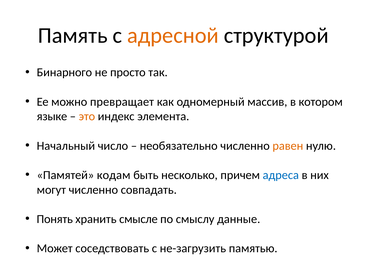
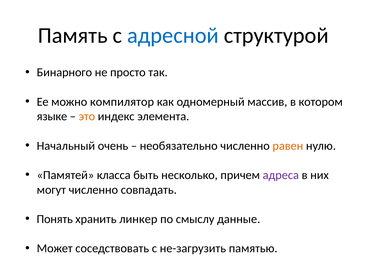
адресной colour: orange -> blue
превращает: превращает -> компилятор
число: число -> очень
кодам: кодам -> класса
адреса colour: blue -> purple
смысле: смысле -> линкер
